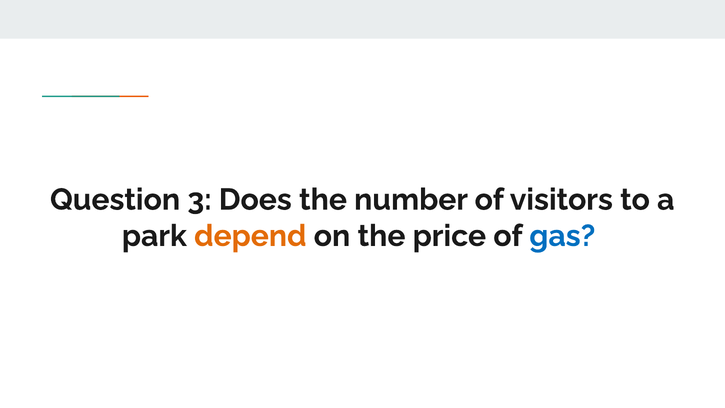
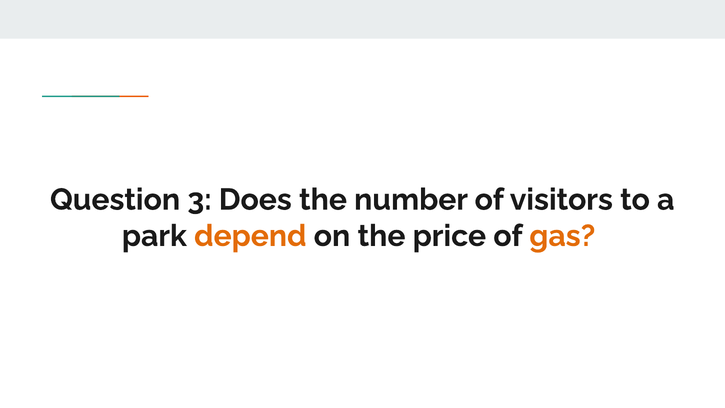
gas colour: blue -> orange
